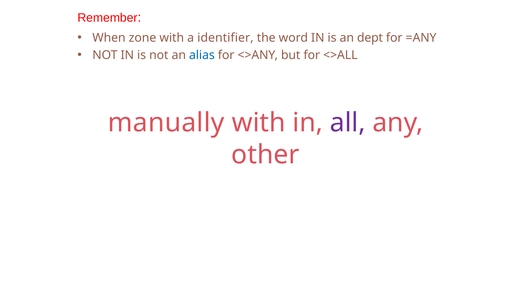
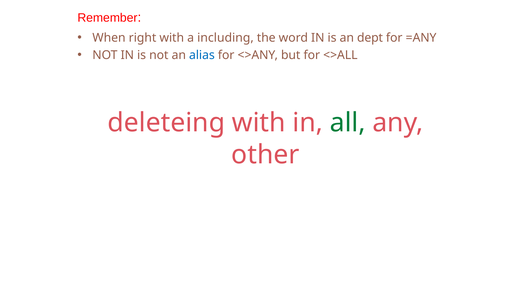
zone: zone -> right
identifier: identifier -> including
manually: manually -> deleteing
all colour: purple -> green
